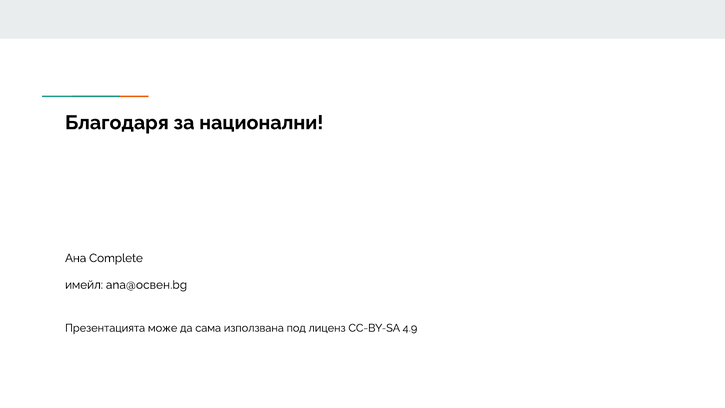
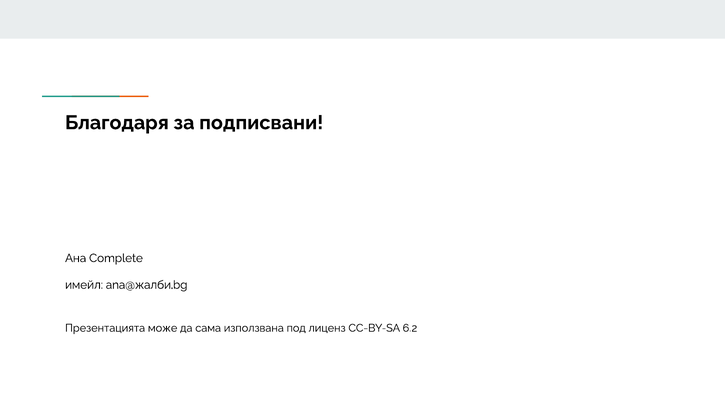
национални: национални -> подписвани
ana@освен.bg: ana@освен.bg -> ana@жалби.bg
4.9: 4.9 -> 6.2
